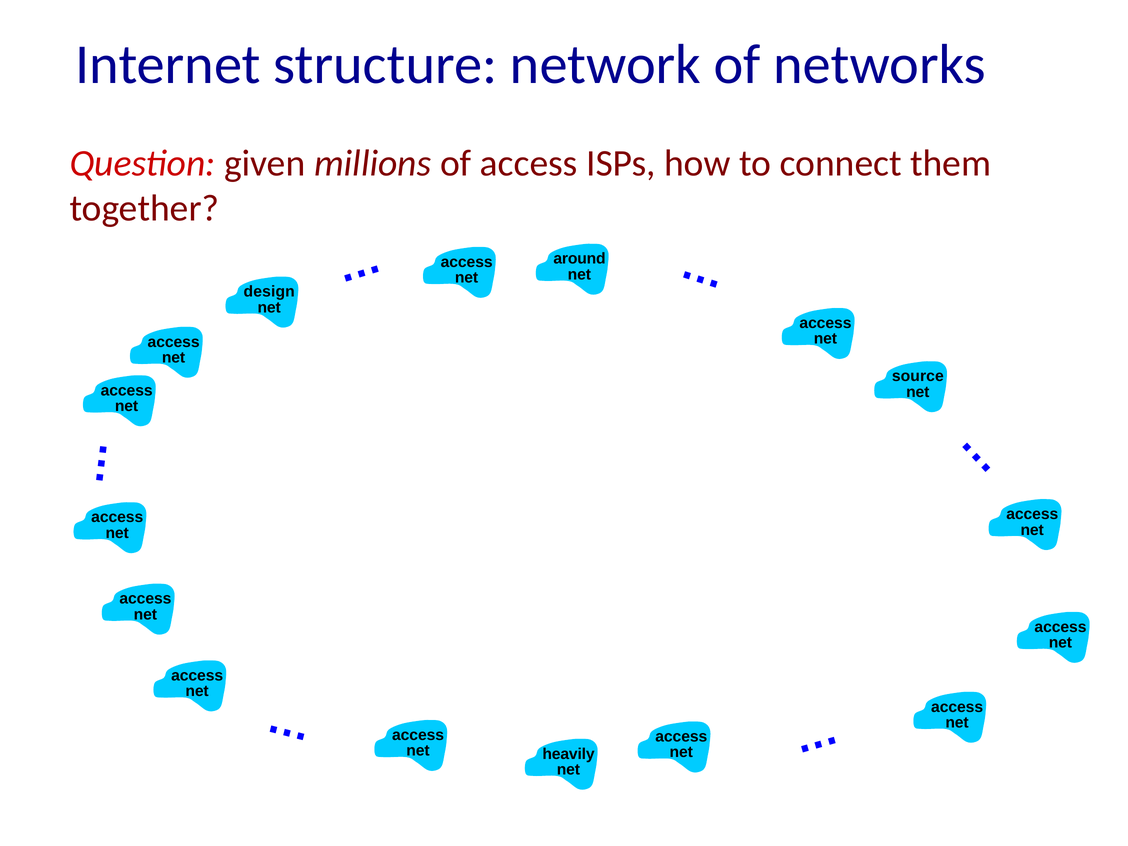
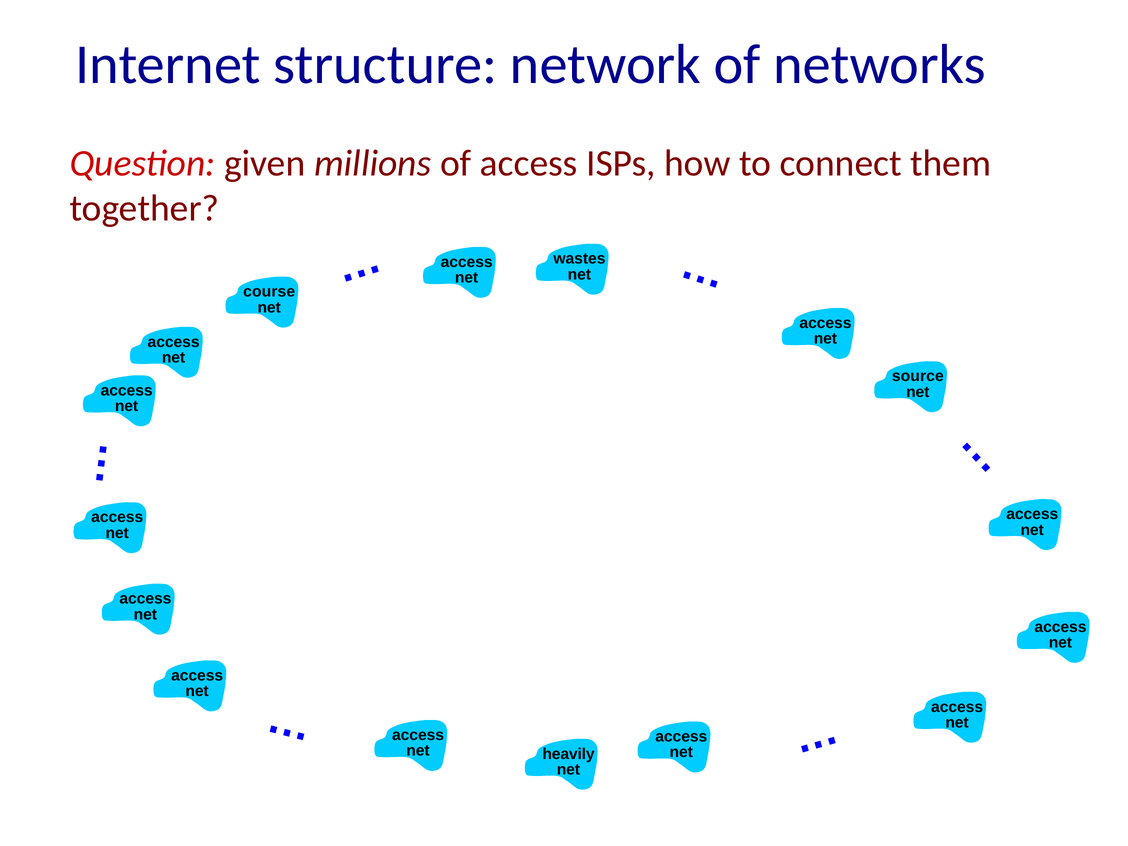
around: around -> wastes
design: design -> course
